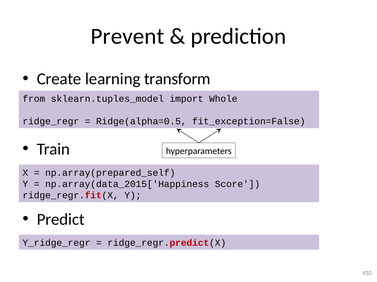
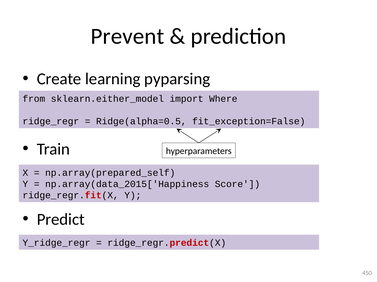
transform: transform -> pyparsing
sklearn.tuples_model: sklearn.tuples_model -> sklearn.either_model
Whole: Whole -> Where
